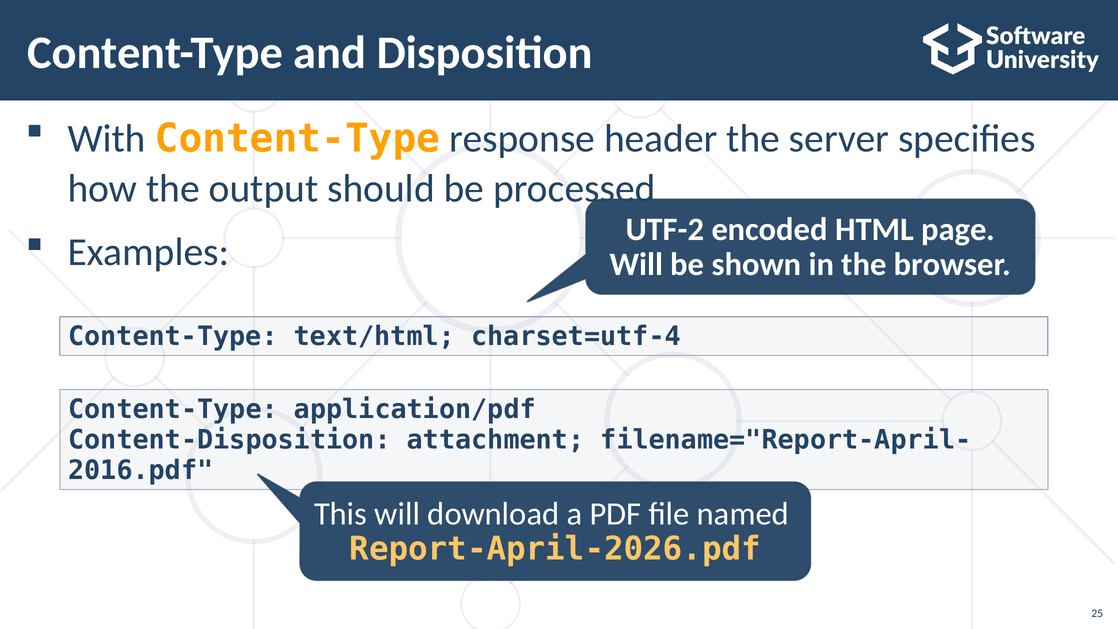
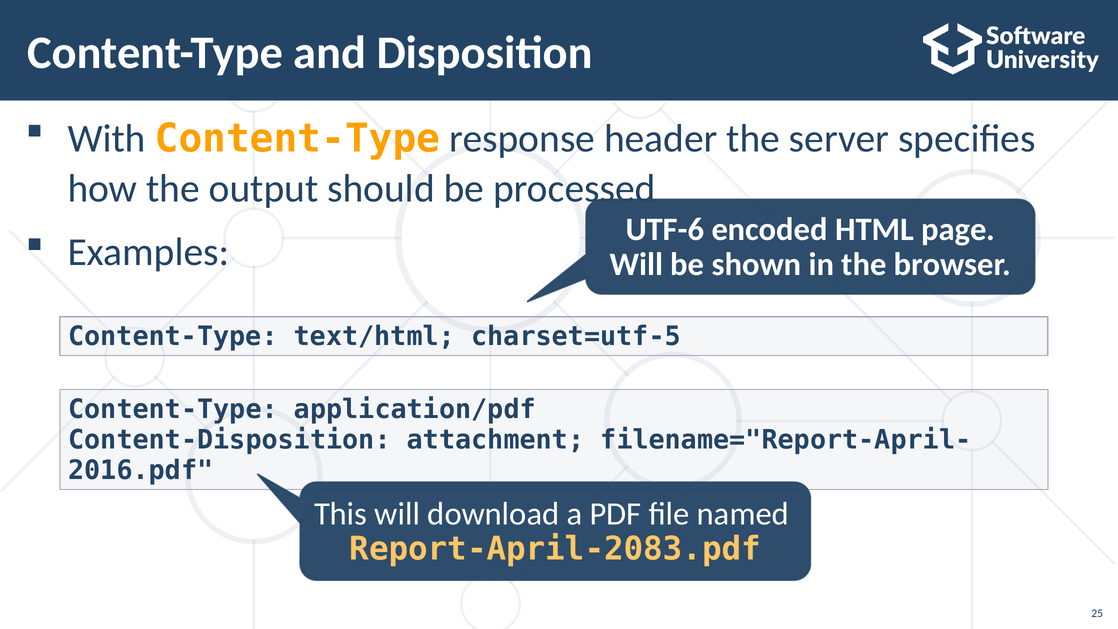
UTF-2: UTF-2 -> UTF-6
charset=utf-4: charset=utf-4 -> charset=utf-5
Report-April-2026.pdf: Report-April-2026.pdf -> Report-April-2083.pdf
